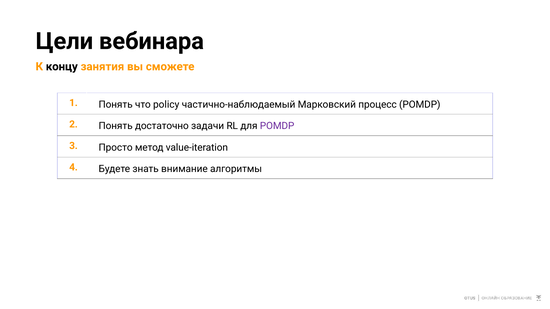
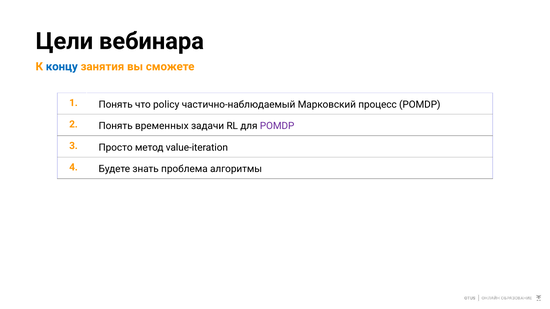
концу colour: black -> blue
достаточно: достаточно -> временных
внимание: внимание -> проблема
